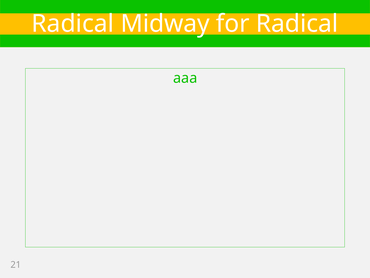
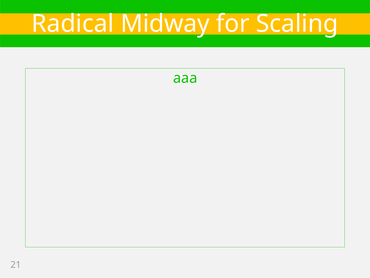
for Radical: Radical -> Scaling
